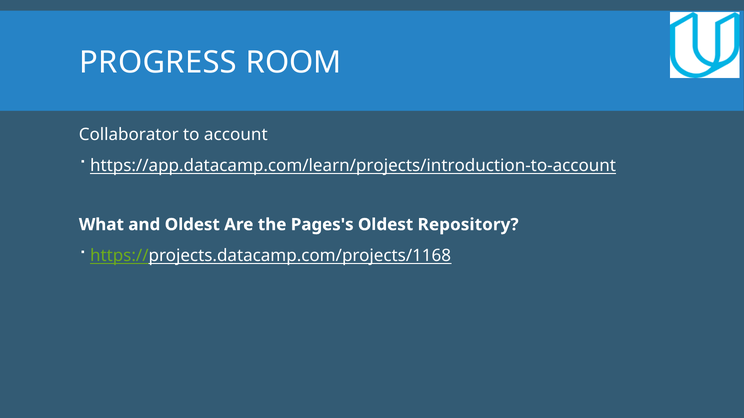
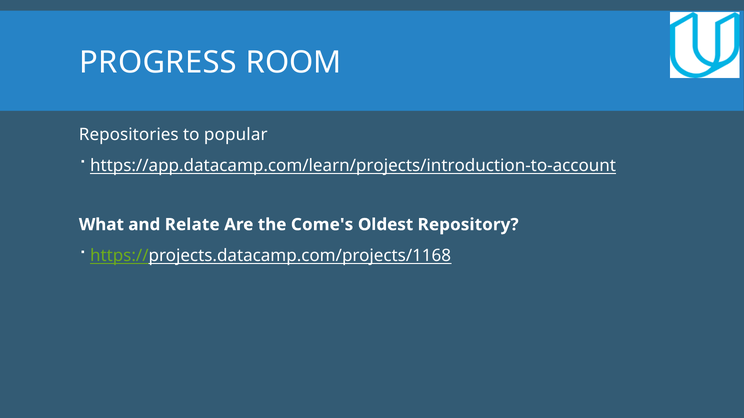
Collaborator: Collaborator -> Repositories
account: account -> popular
and Oldest: Oldest -> Relate
Pages's: Pages's -> Come's
